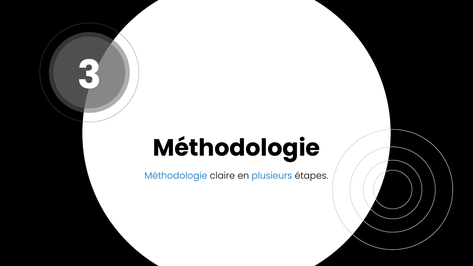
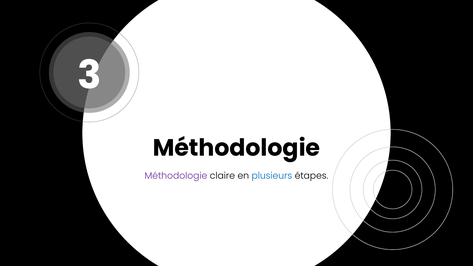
Méthodologie at (176, 176) colour: blue -> purple
